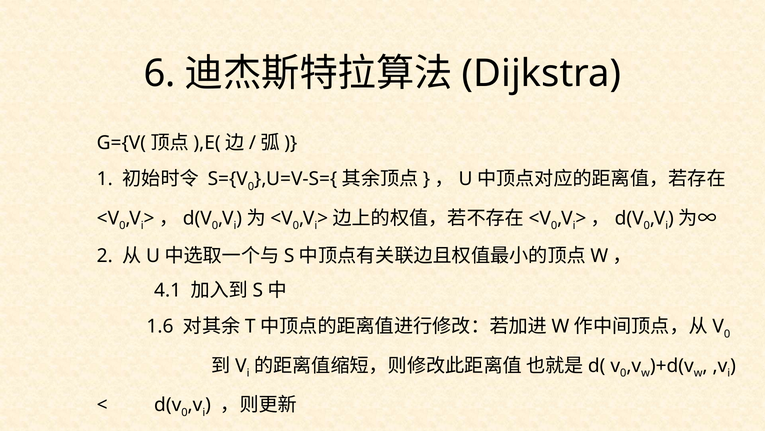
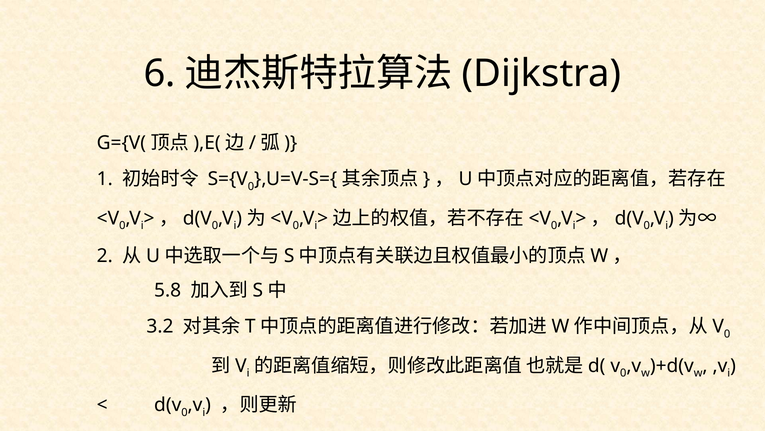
4.1: 4.1 -> 5.8
1.6: 1.6 -> 3.2
